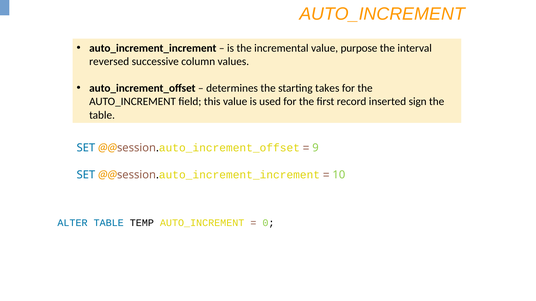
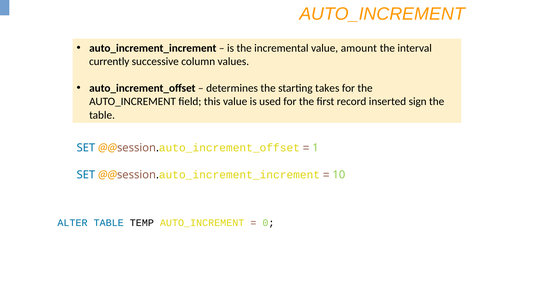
purpose: purpose -> amount
reversed: reversed -> currently
9: 9 -> 1
